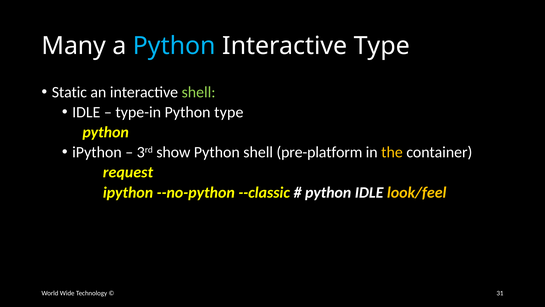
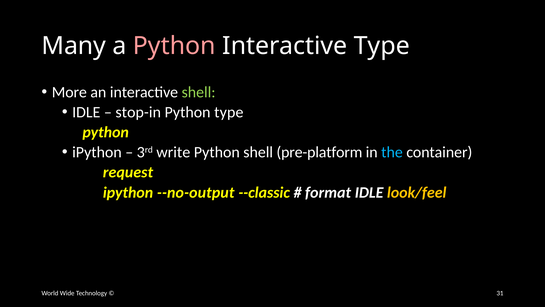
Python at (174, 46) colour: light blue -> pink
Static: Static -> More
type-in: type-in -> stop-in
show: show -> write
the colour: yellow -> light blue
--no-python: --no-python -> --no-output
python at (328, 192): python -> format
